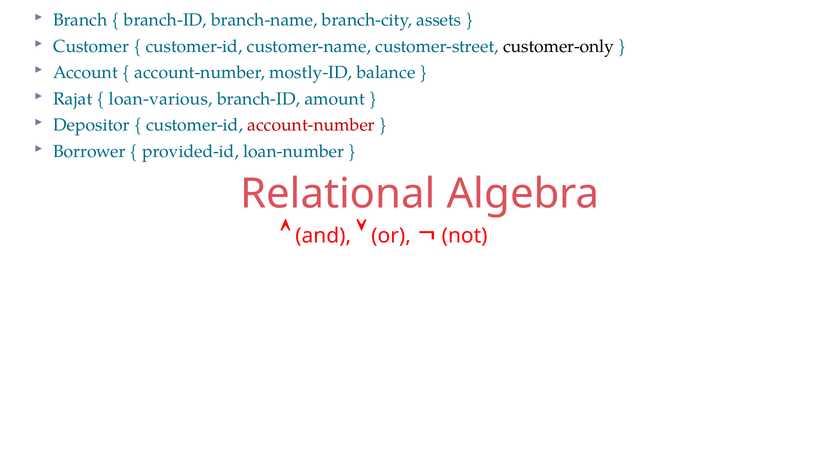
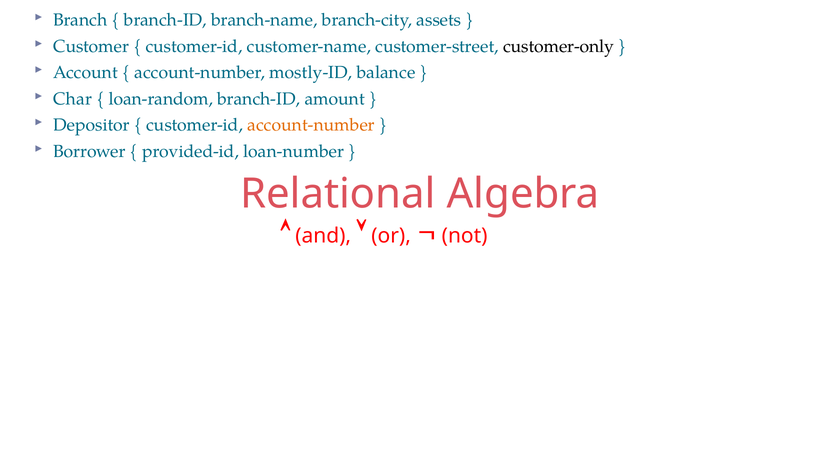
Rajat: Rajat -> Char
loan-various: loan-various -> loan-random
account-number at (311, 125) colour: red -> orange
